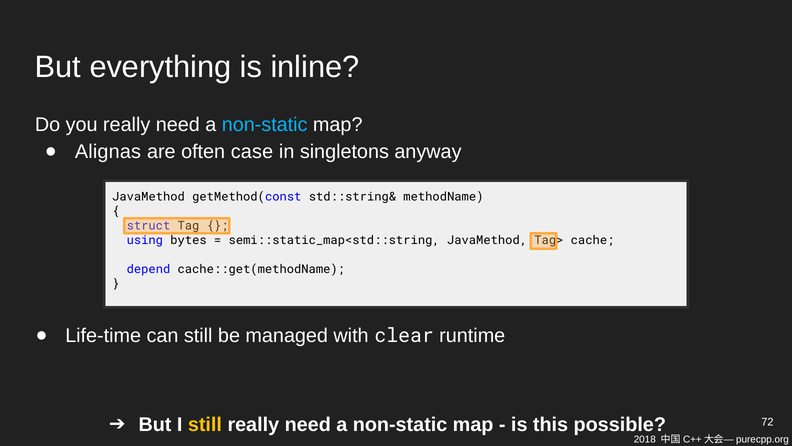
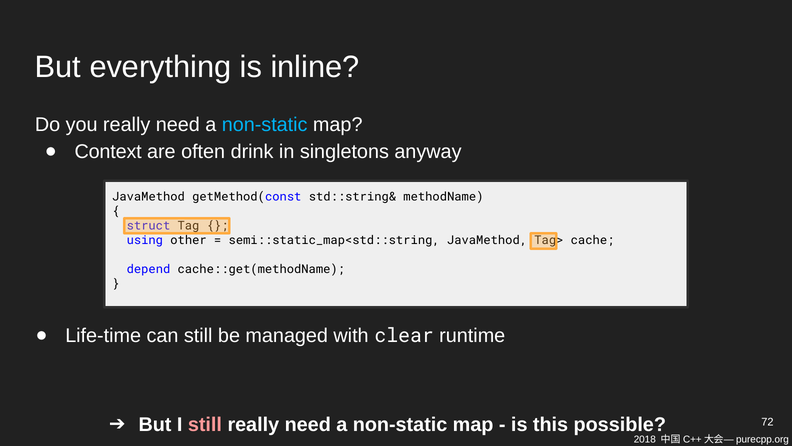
Alignas: Alignas -> Context
case: case -> drink
bytes: bytes -> other
still at (205, 424) colour: yellow -> pink
